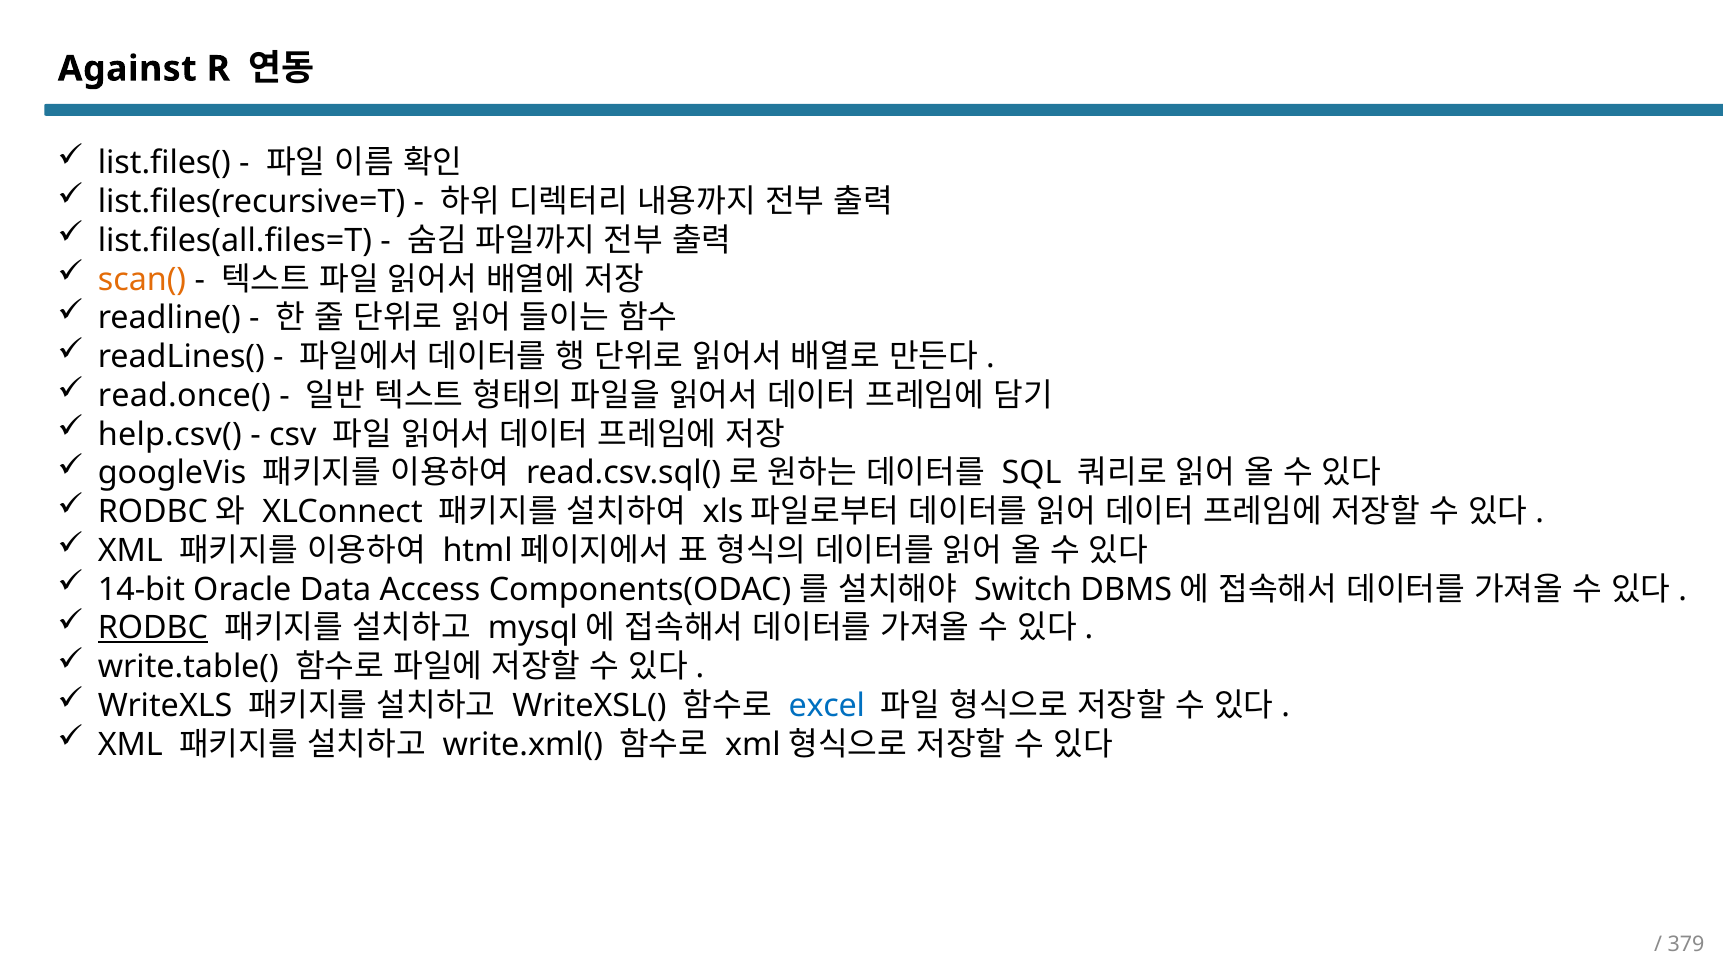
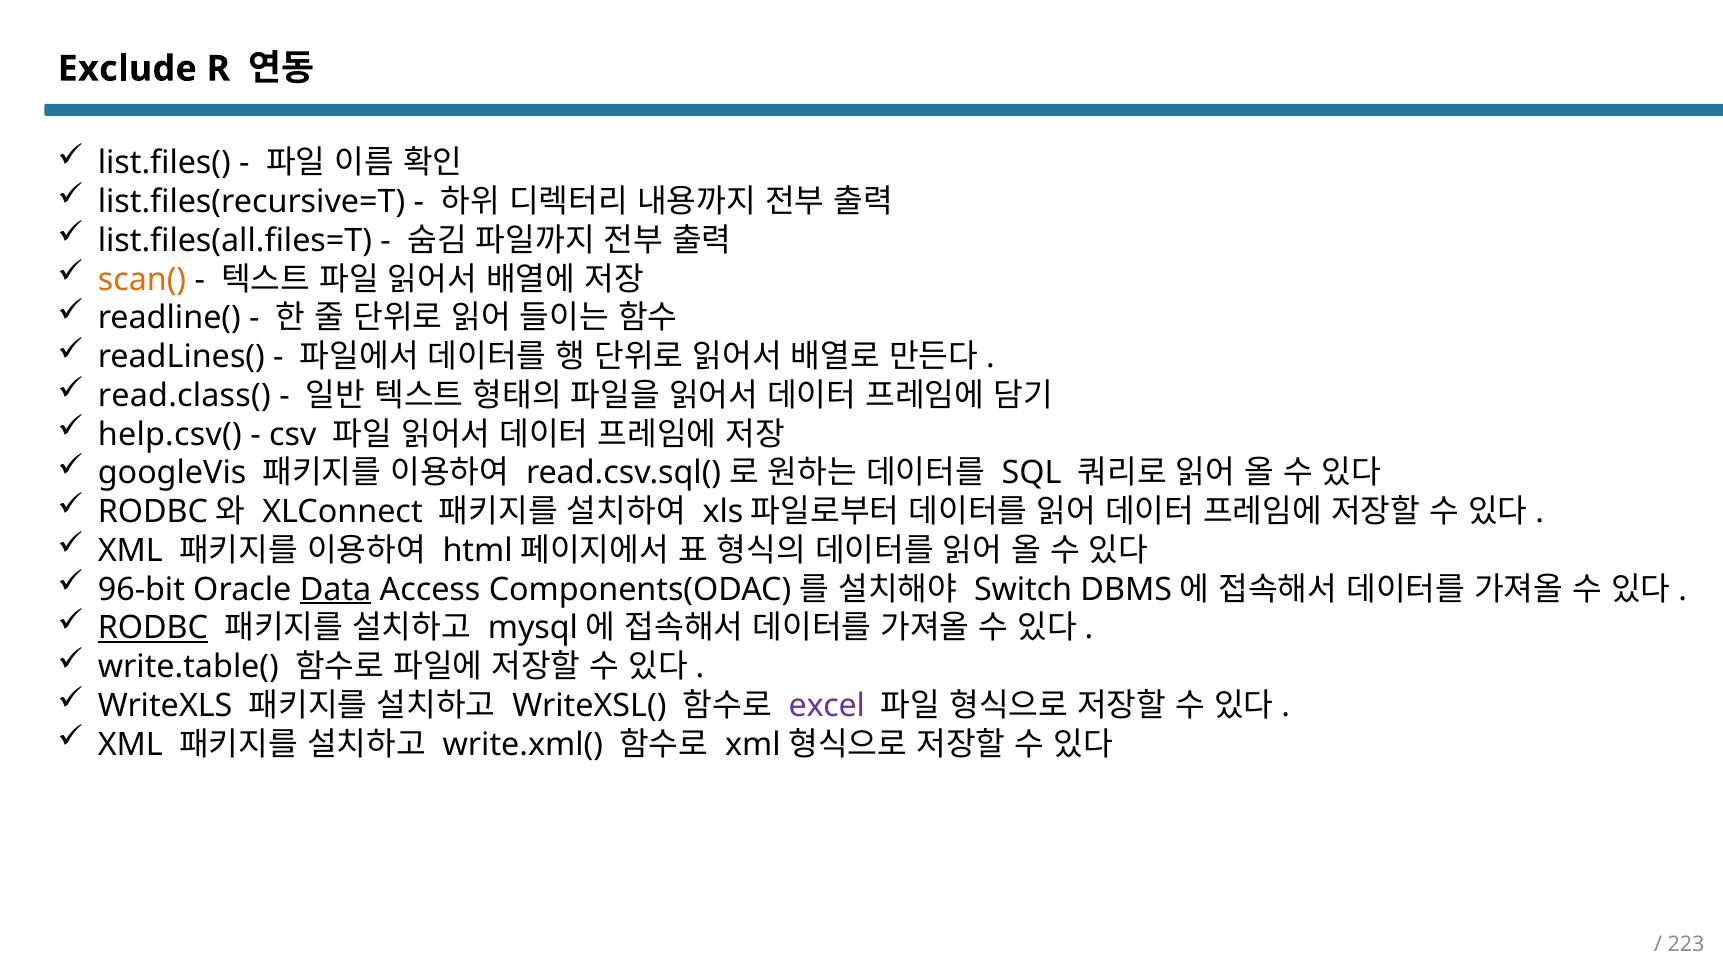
Against: Against -> Exclude
read.once(: read.once( -> read.class(
14-bit: 14-bit -> 96-bit
Data underline: none -> present
excel colour: blue -> purple
379: 379 -> 223
